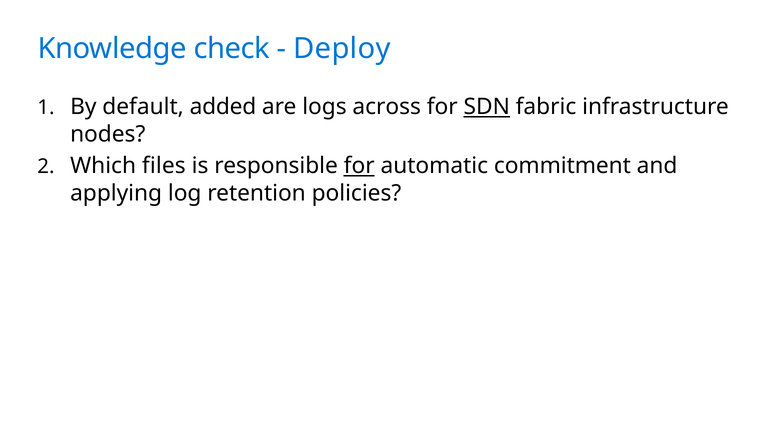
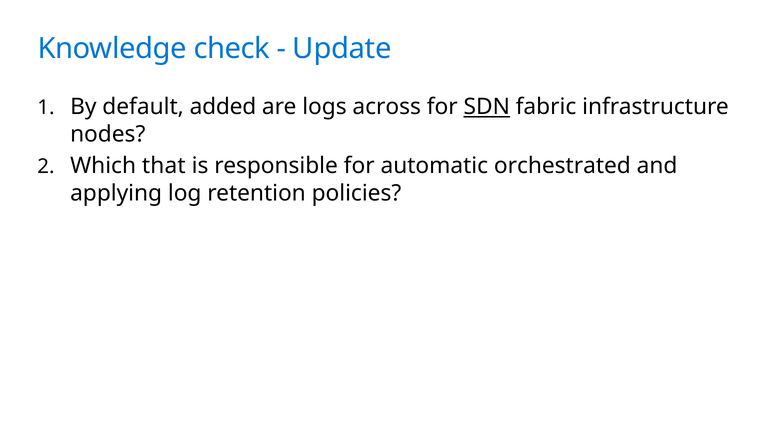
Deploy: Deploy -> Update
files: files -> that
for at (359, 166) underline: present -> none
commitment: commitment -> orchestrated
